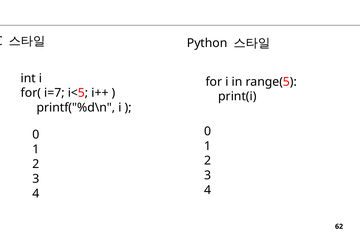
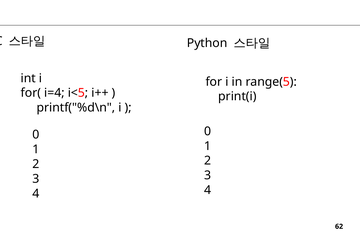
i=7: i=7 -> i=4
